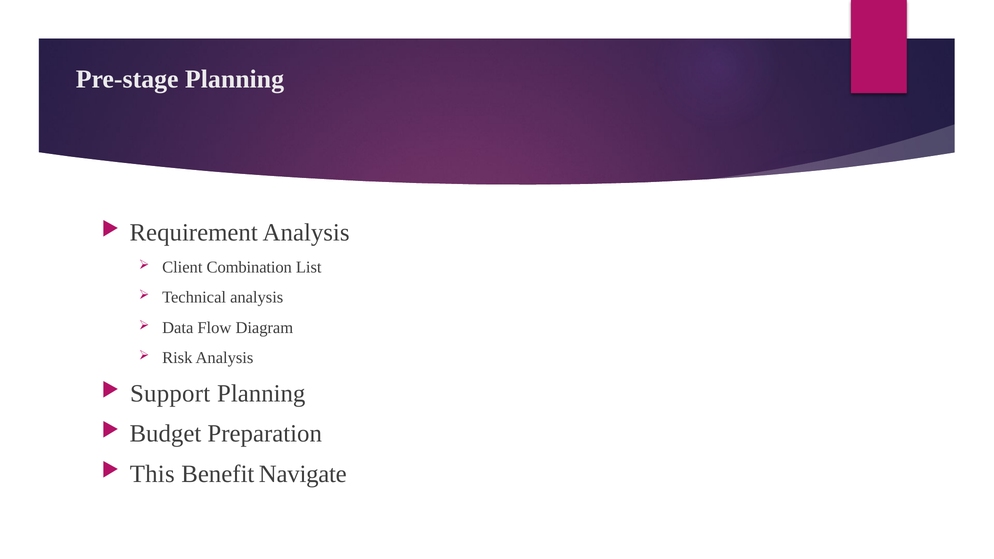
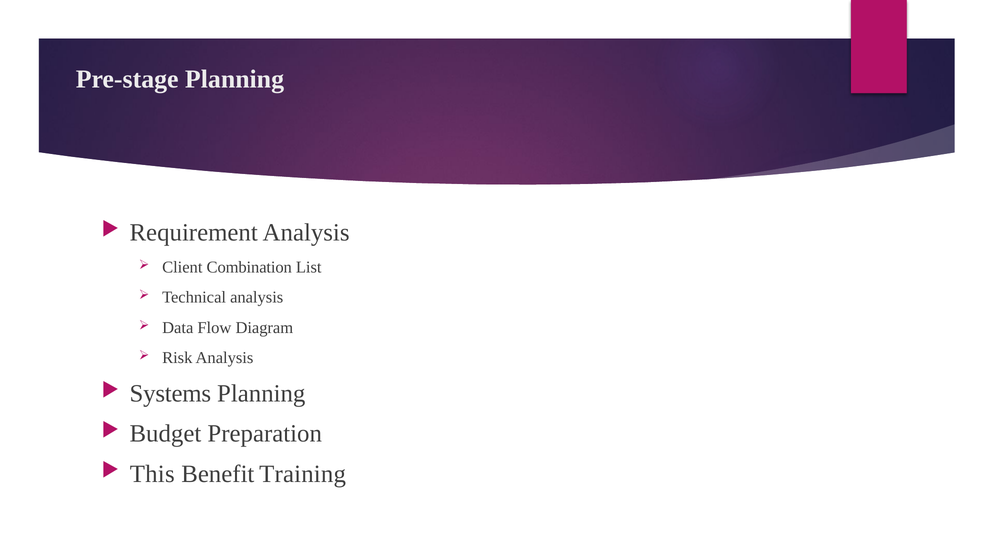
Support: Support -> Systems
Navigate: Navigate -> Training
